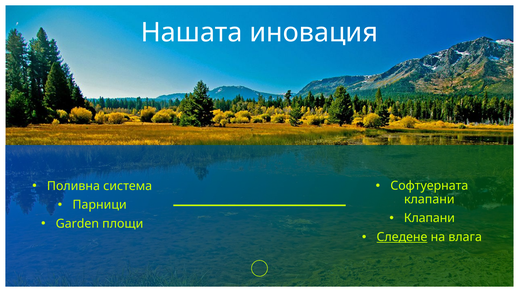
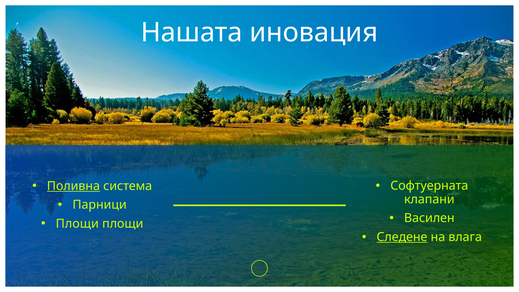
Поливна underline: none -> present
Клапани at (429, 218): Клапани -> Василен
Garden at (77, 224): Garden -> Площи
